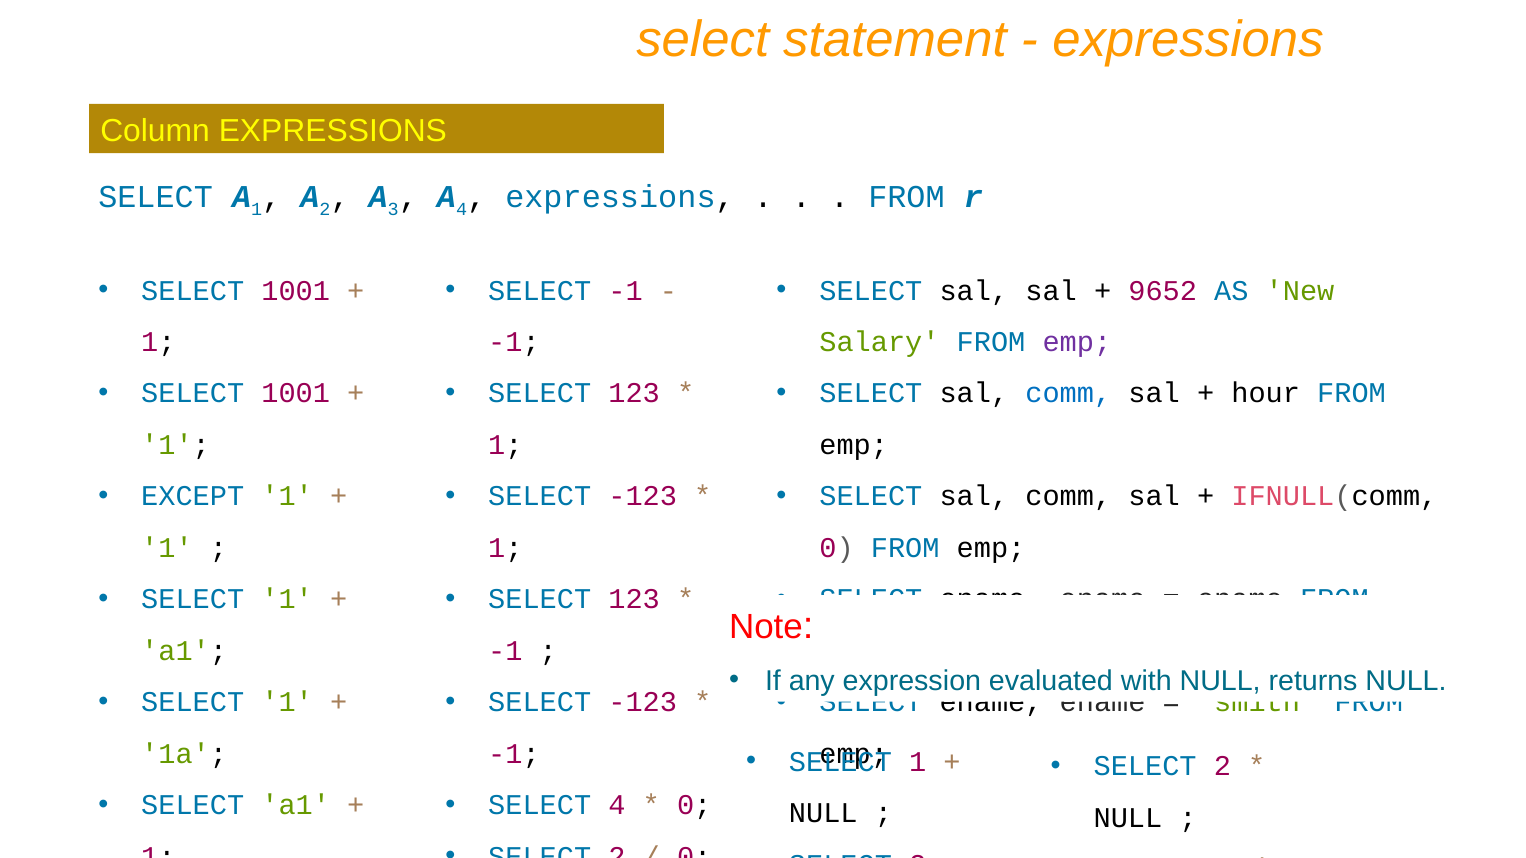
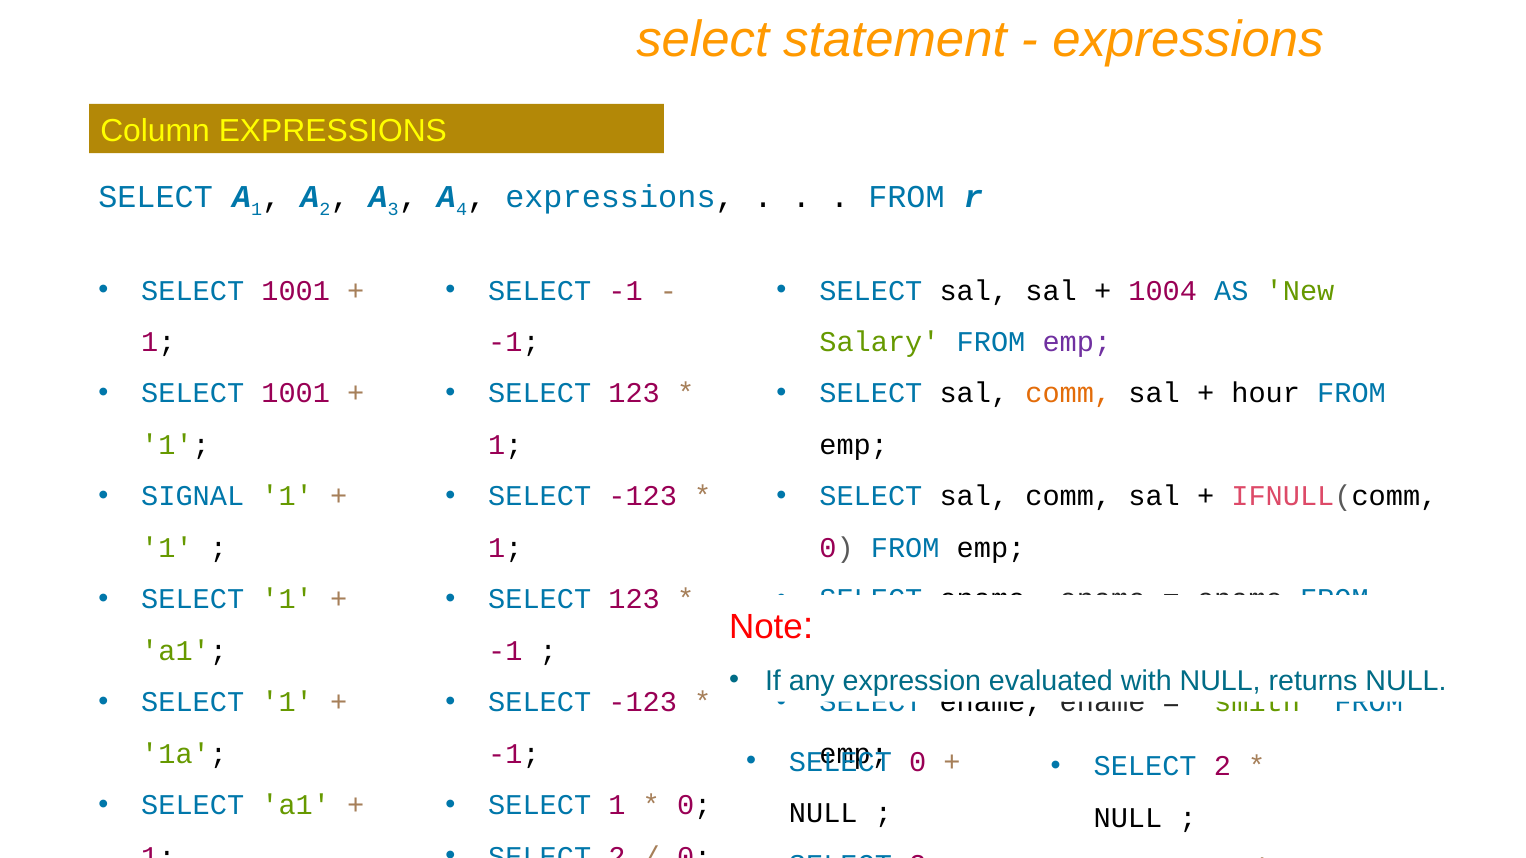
9652: 9652 -> 1004
comm at (1068, 394) colour: blue -> orange
EXCEPT: EXCEPT -> SIGNAL
1 at (918, 762): 1 -> 0
4 at (617, 806): 4 -> 1
